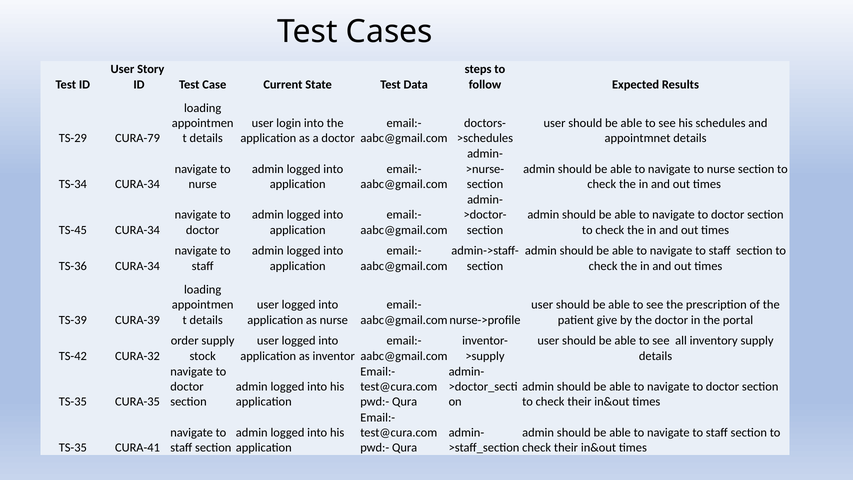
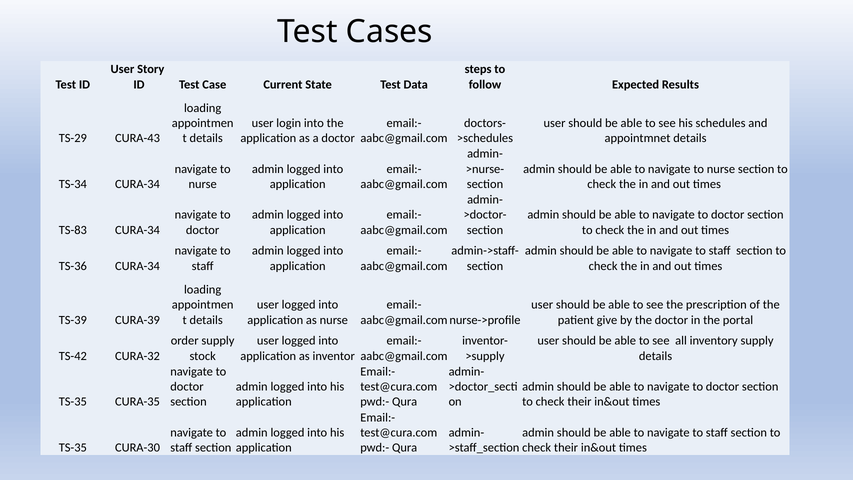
CURA-79: CURA-79 -> CURA-43
TS-45: TS-45 -> TS-83
CURA-41: CURA-41 -> CURA-30
